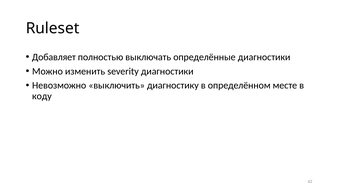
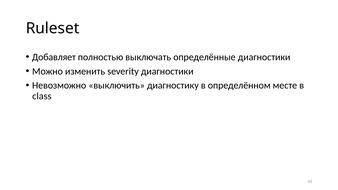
коду: коду -> class
